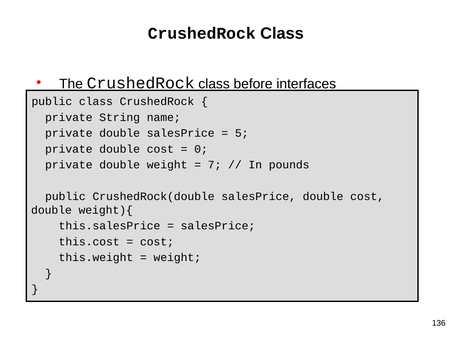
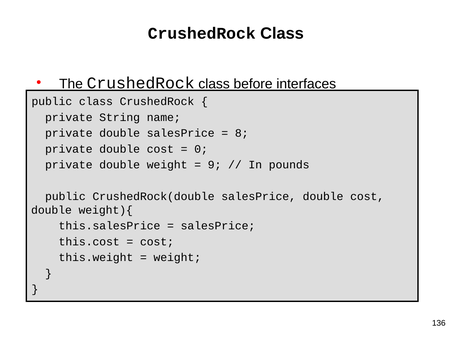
5: 5 -> 8
7: 7 -> 9
